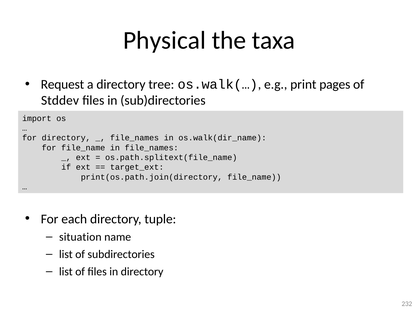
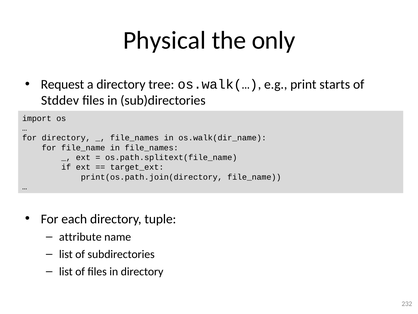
taxa: taxa -> only
pages: pages -> starts
situation: situation -> attribute
